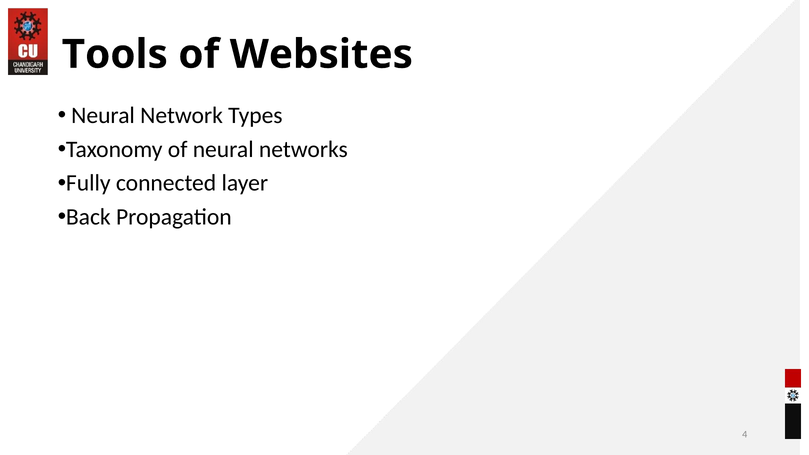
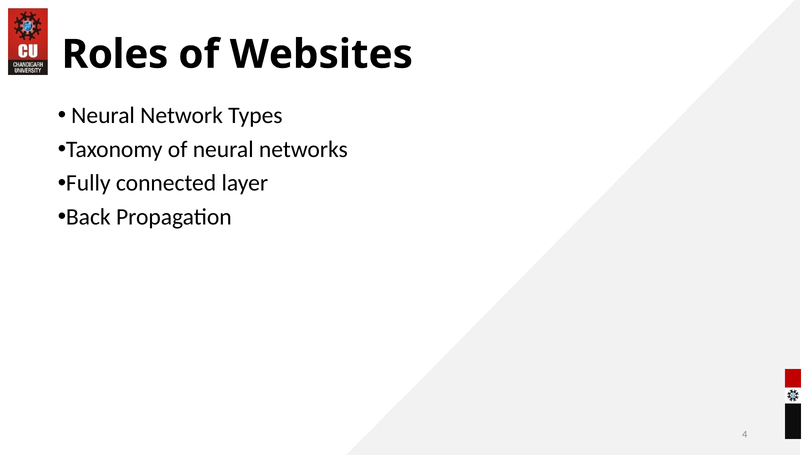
Tools: Tools -> Roles
